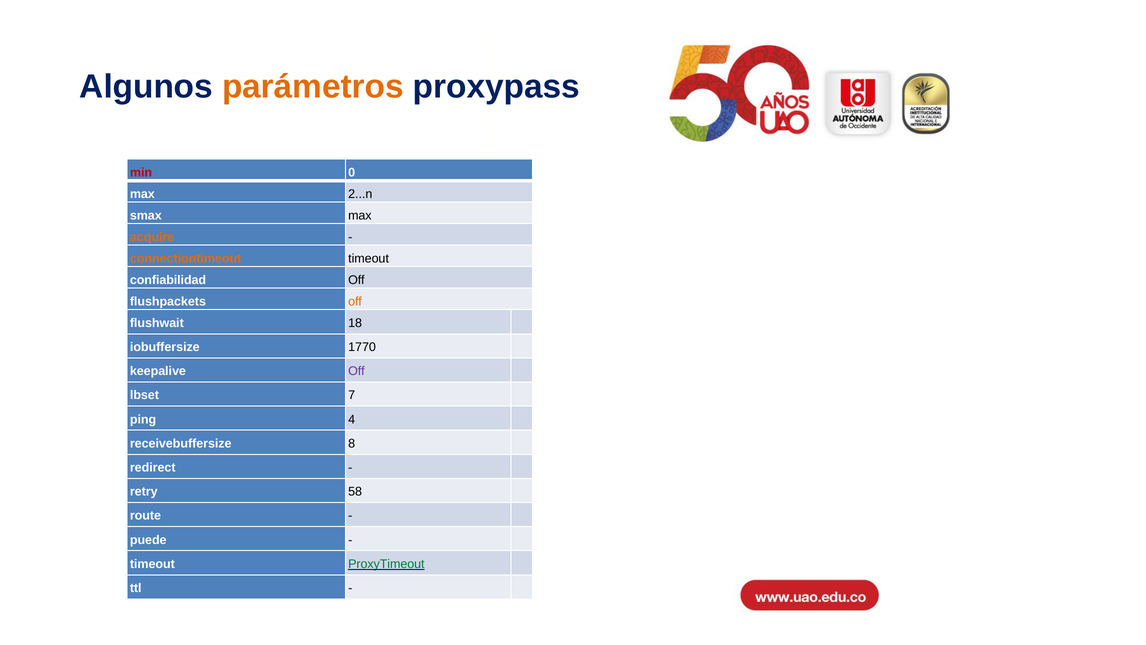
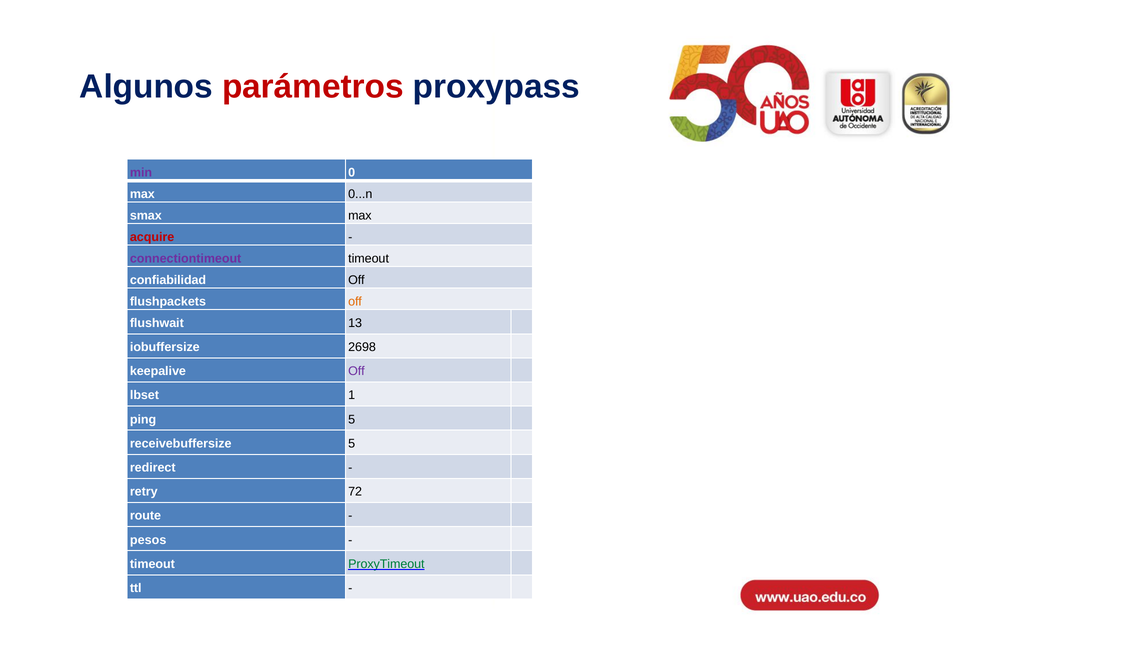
parámetros colour: orange -> red
min colour: red -> purple
2...n: 2...n -> 0...n
acquire colour: orange -> red
connectiontimeout colour: orange -> purple
18: 18 -> 13
1770: 1770 -> 2698
7: 7 -> 1
ping 4: 4 -> 5
receivebuffersize 8: 8 -> 5
58: 58 -> 72
puede: puede -> pesos
